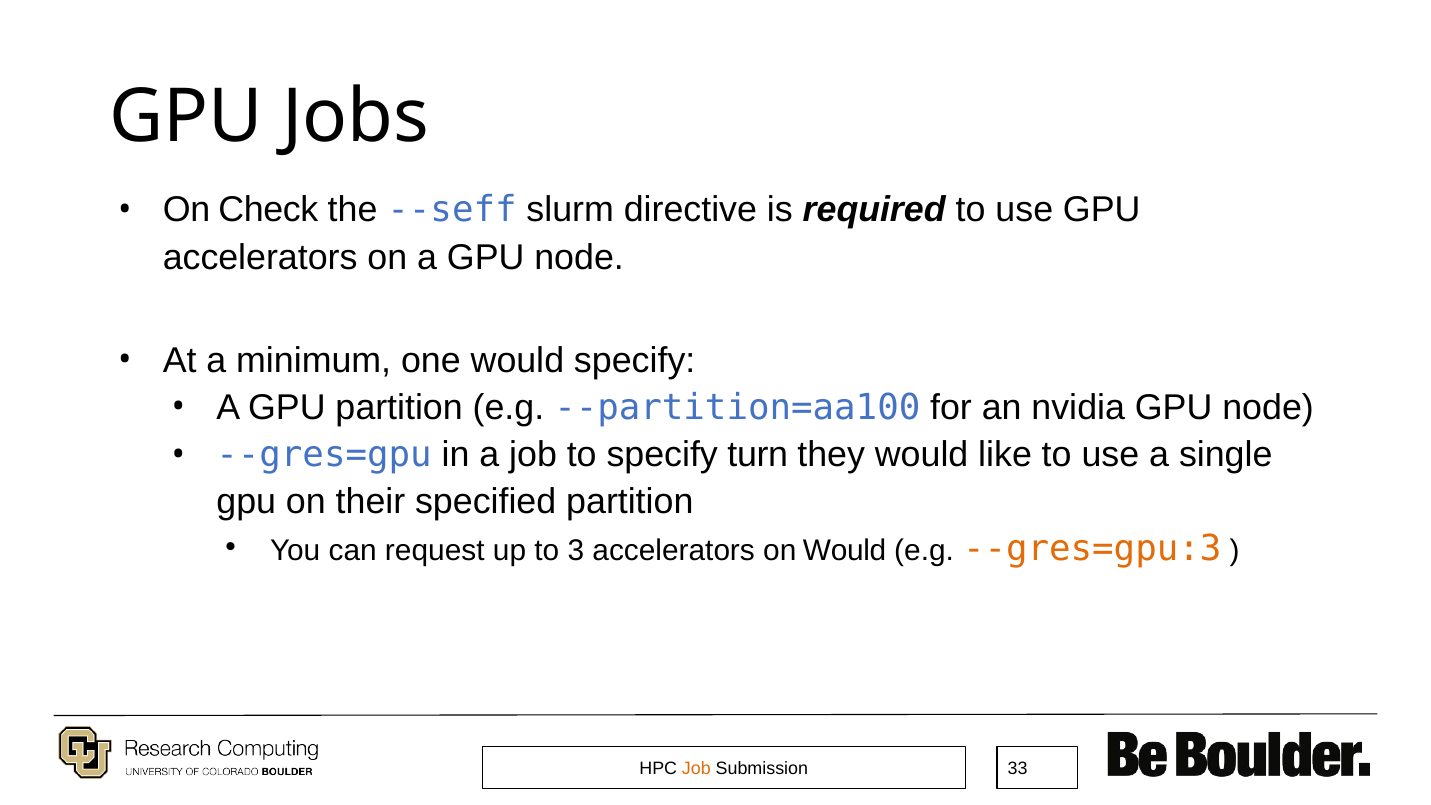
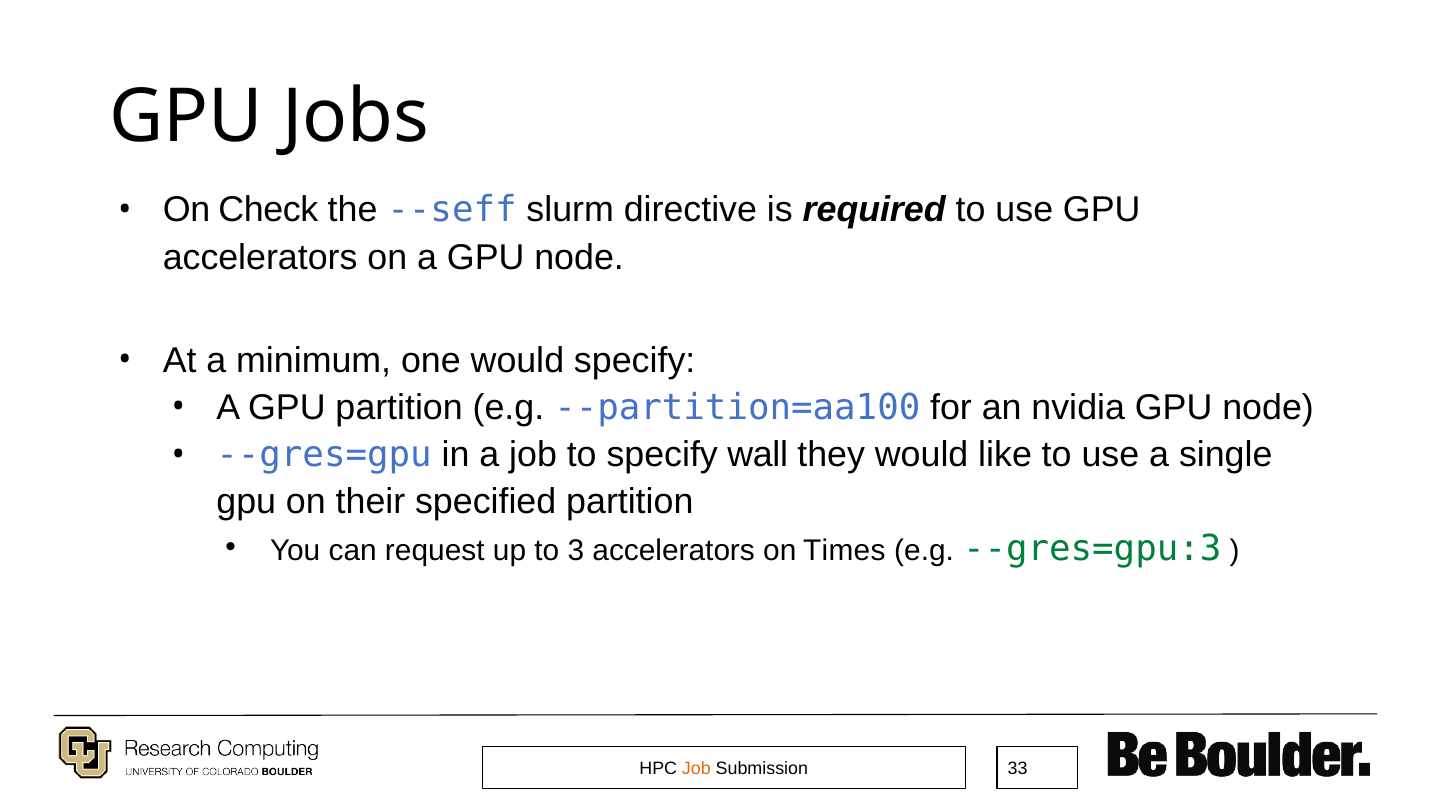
turn: turn -> wall
on Would: Would -> Times
--gres=gpu:3 colour: orange -> green
